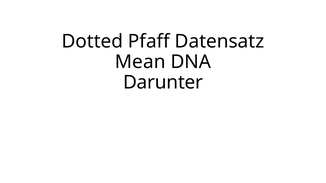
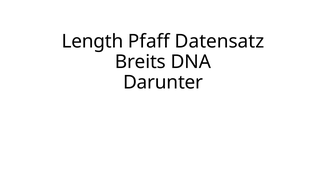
Dotted: Dotted -> Length
Mean: Mean -> Breits
